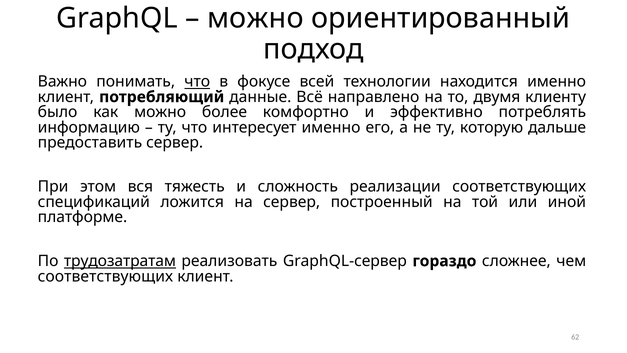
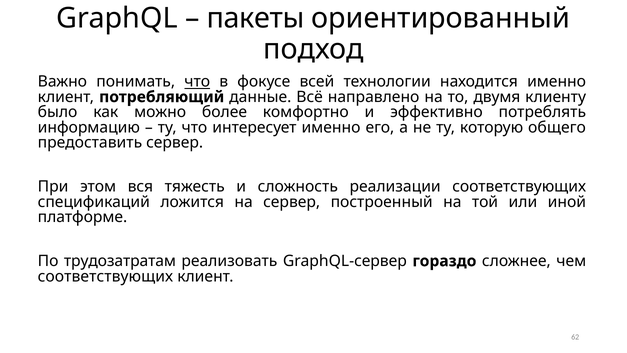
можно at (255, 18): можно -> пакеты
дальше: дальше -> общего
трудозатратам underline: present -> none
